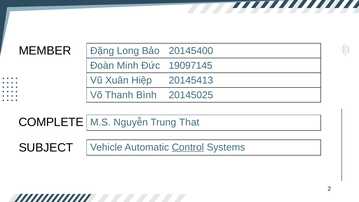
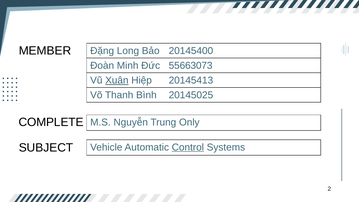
19097145: 19097145 -> 55663073
Xuân underline: none -> present
That: That -> Only
